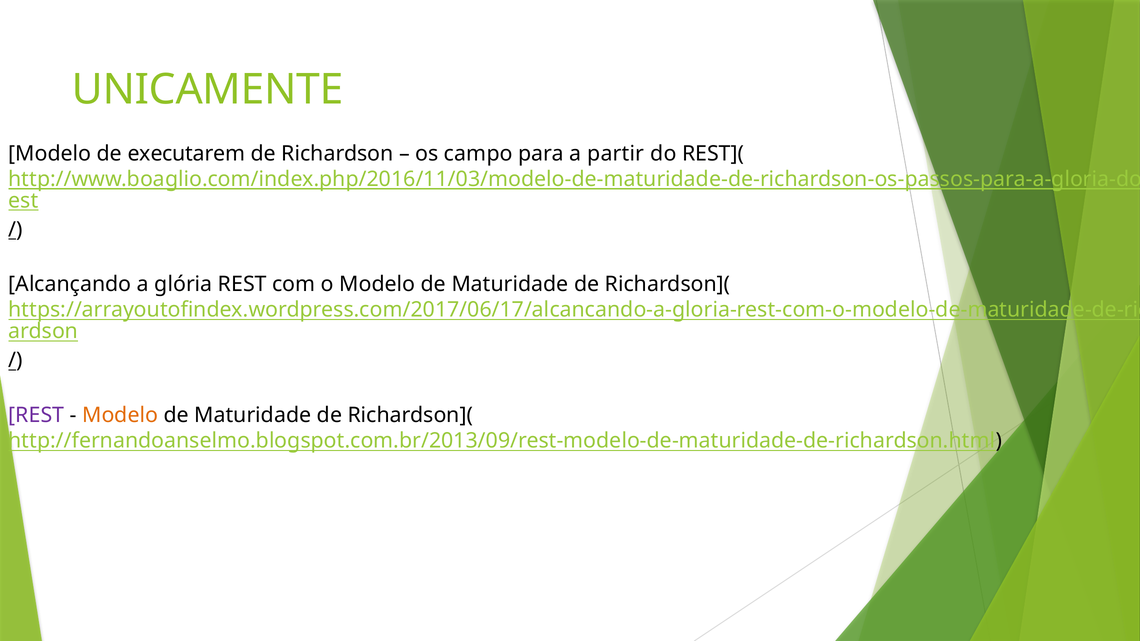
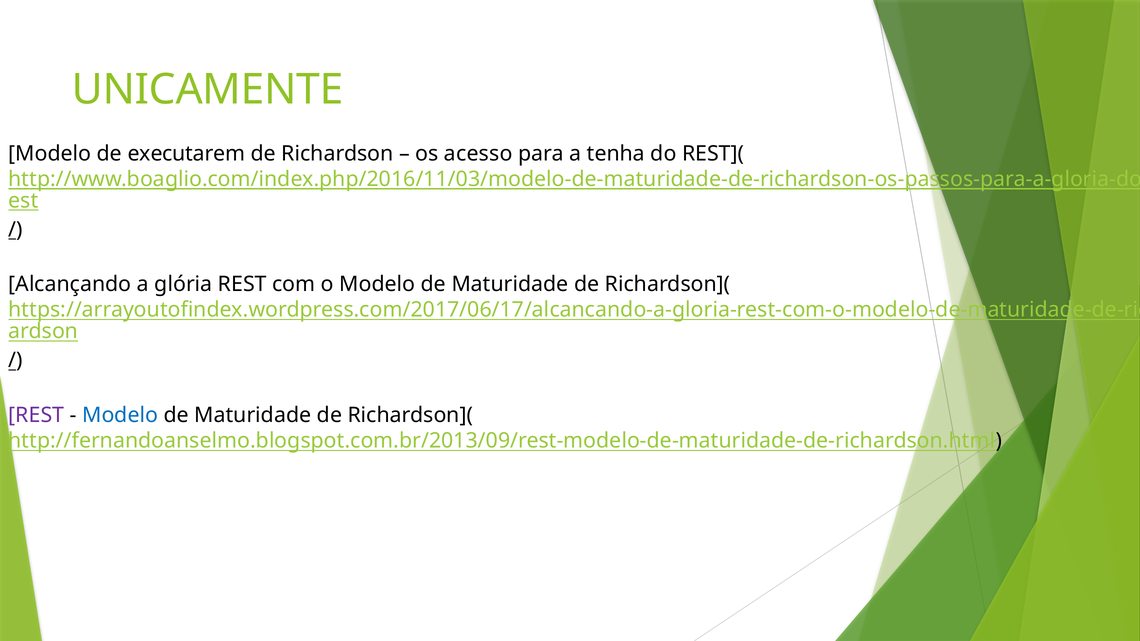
campo: campo -> acesso
partir: partir -> tenha
Modelo at (120, 415) colour: orange -> blue
